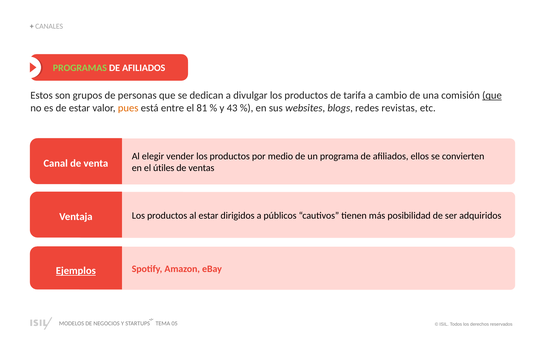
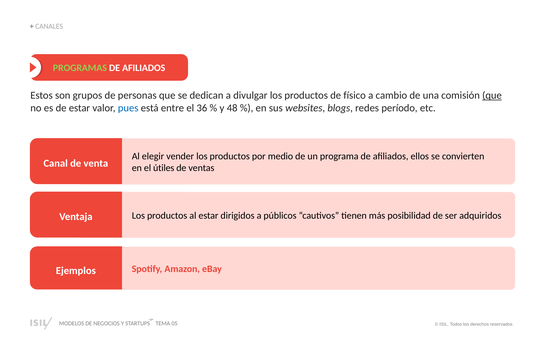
tarifa: tarifa -> físico
pues colour: orange -> blue
81: 81 -> 36
43: 43 -> 48
revistas: revistas -> período
Ejemplos underline: present -> none
